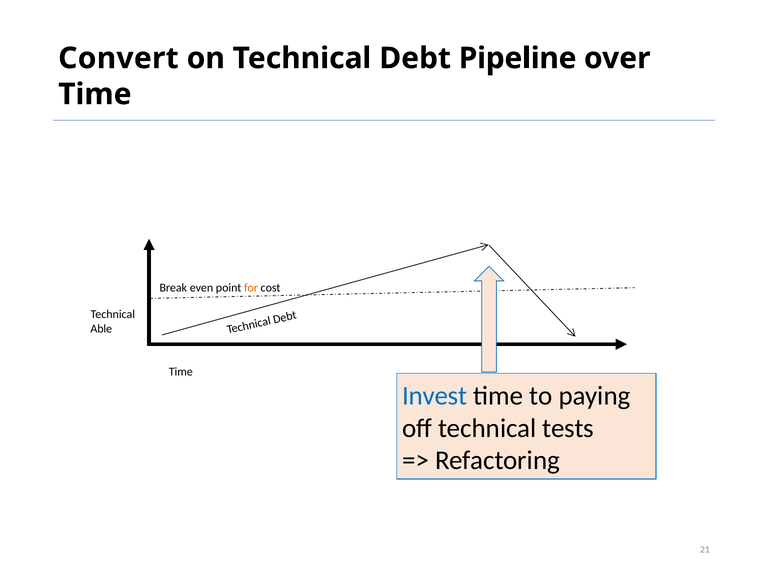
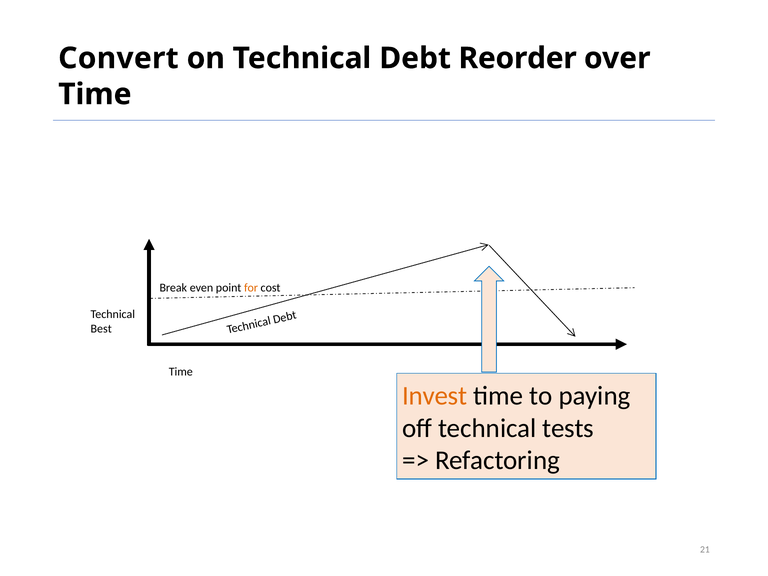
Pipeline: Pipeline -> Reorder
Able: Able -> Best
Invest colour: blue -> orange
